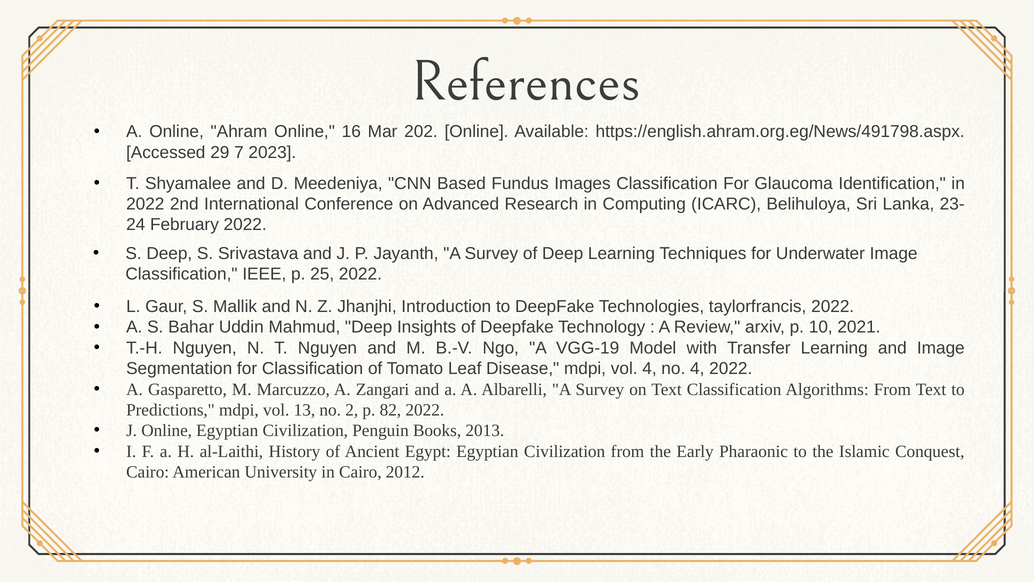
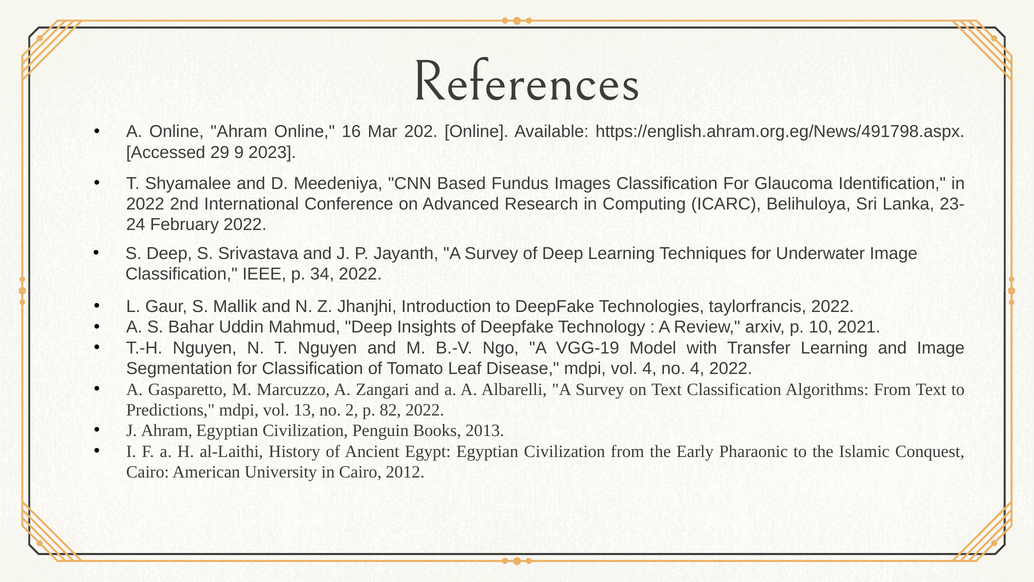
7: 7 -> 9
25: 25 -> 34
J Online: Online -> Ahram
